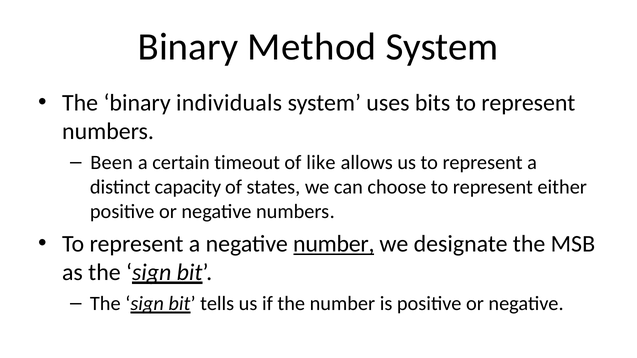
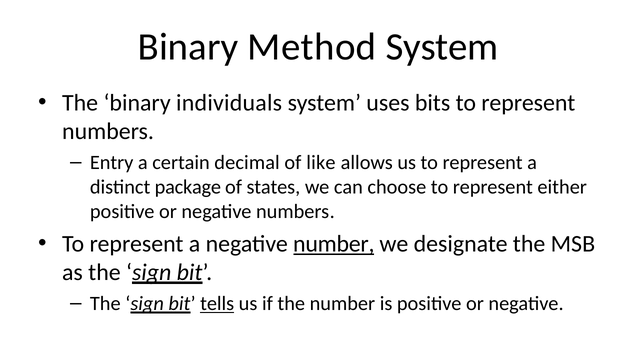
Been: Been -> Entry
timeout: timeout -> decimal
capacity: capacity -> package
tells underline: none -> present
